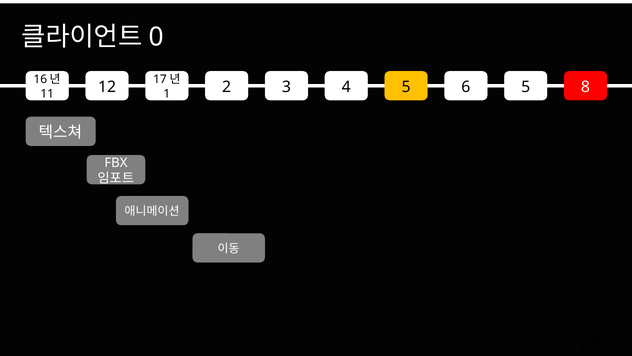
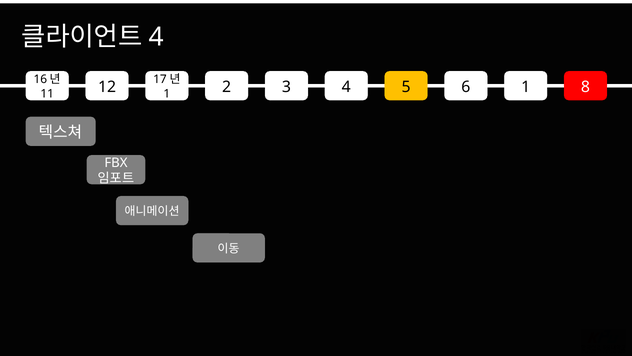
0 at (156, 37): 0 -> 4
6 5: 5 -> 1
